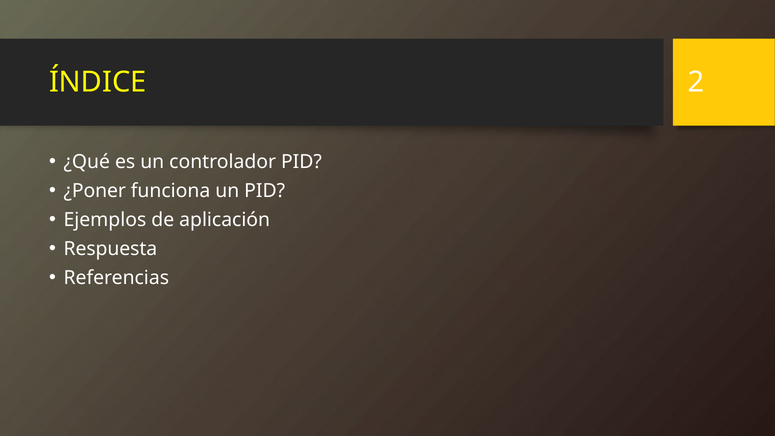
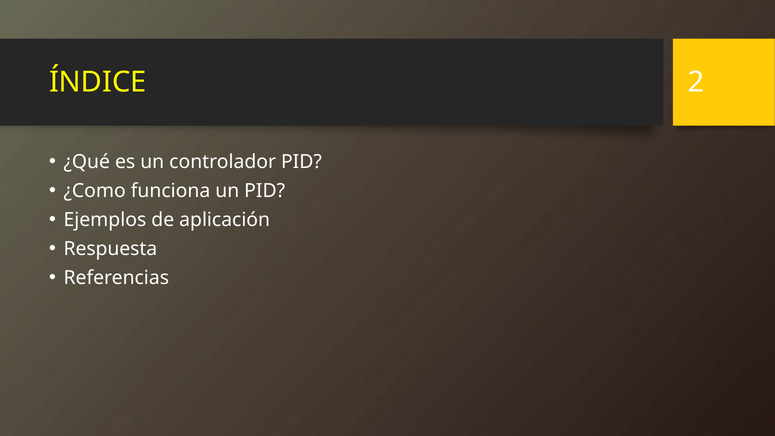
¿Poner: ¿Poner -> ¿Como
